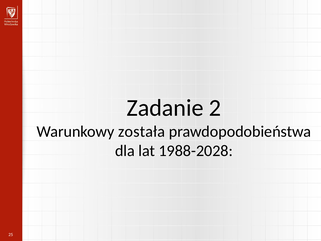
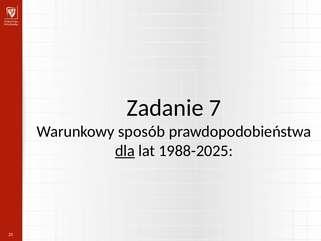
2: 2 -> 7
została: została -> sposób
dla underline: none -> present
1988-2028: 1988-2028 -> 1988-2025
